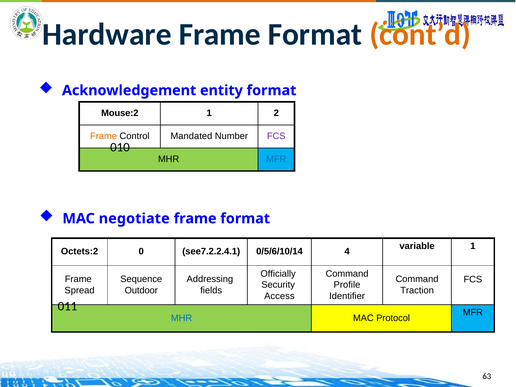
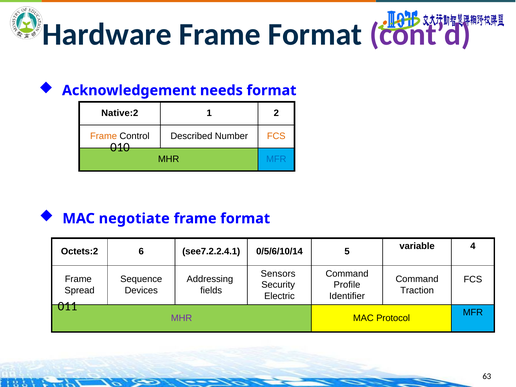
cont’d colour: orange -> purple
entity: entity -> needs
Mouse:2: Mouse:2 -> Native:2
Mandated: Mandated -> Described
FCS at (276, 136) colour: purple -> orange
variable 1: 1 -> 4
0: 0 -> 6
4: 4 -> 5
Officially: Officially -> Sensors
Outdoor: Outdoor -> Devices
Access: Access -> Electric
MHR at (182, 318) colour: blue -> purple
